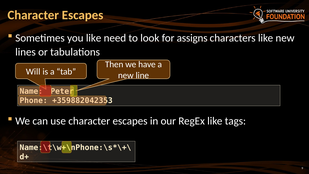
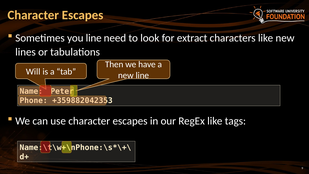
you like: like -> line
assigns: assigns -> extract
